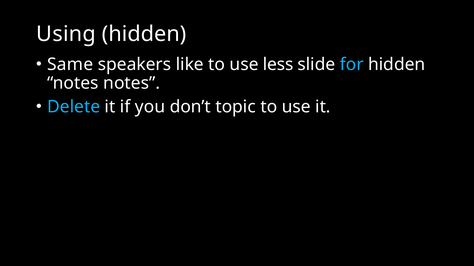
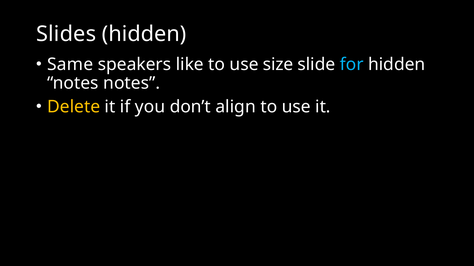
Using: Using -> Slides
less: less -> size
Delete colour: light blue -> yellow
topic: topic -> align
